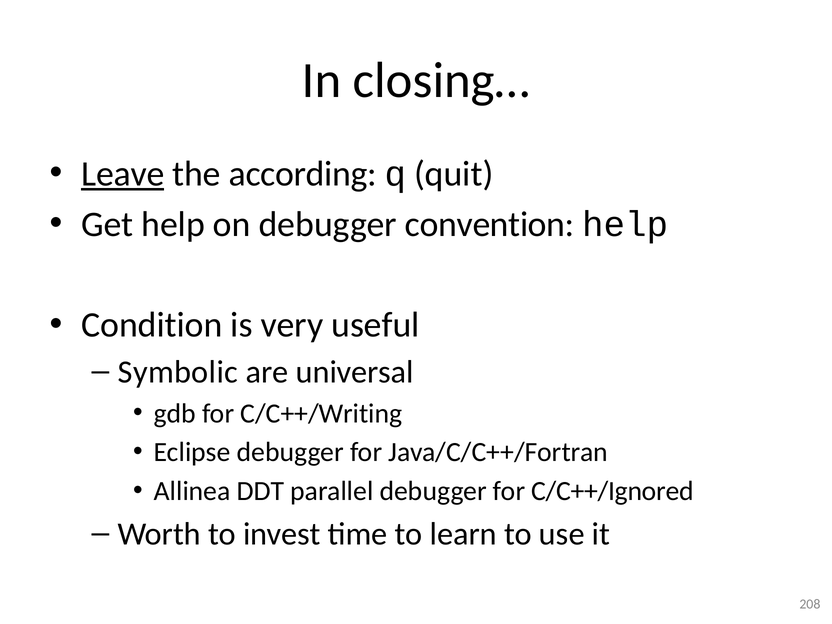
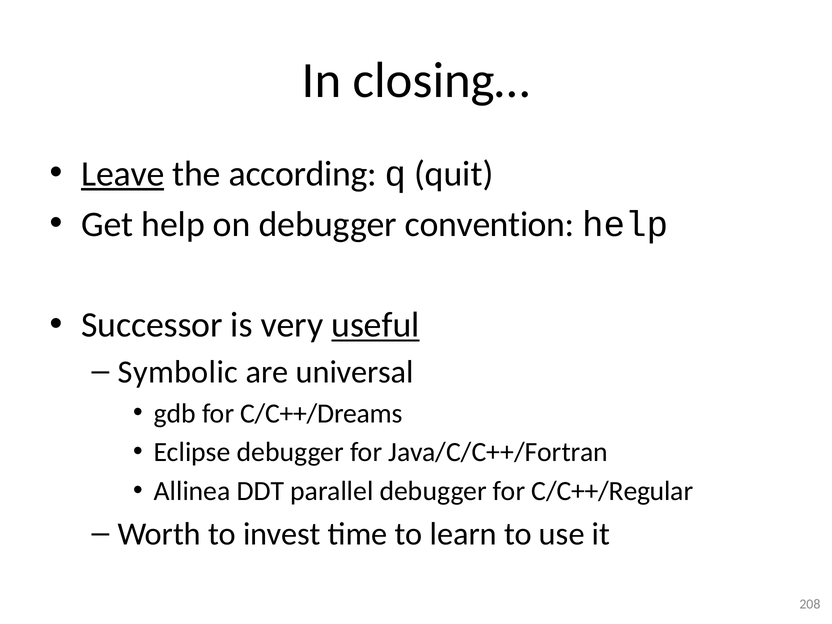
Condition: Condition -> Successor
useful underline: none -> present
C/C++/Writing: C/C++/Writing -> C/C++/Dreams
C/C++/Ignored: C/C++/Ignored -> C/C++/Regular
